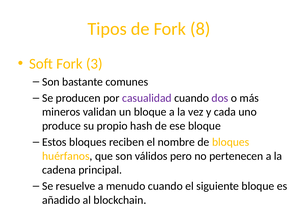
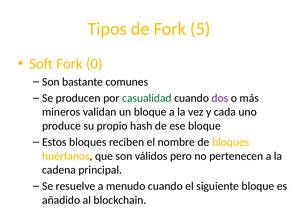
8: 8 -> 5
3: 3 -> 0
casualidad colour: purple -> green
